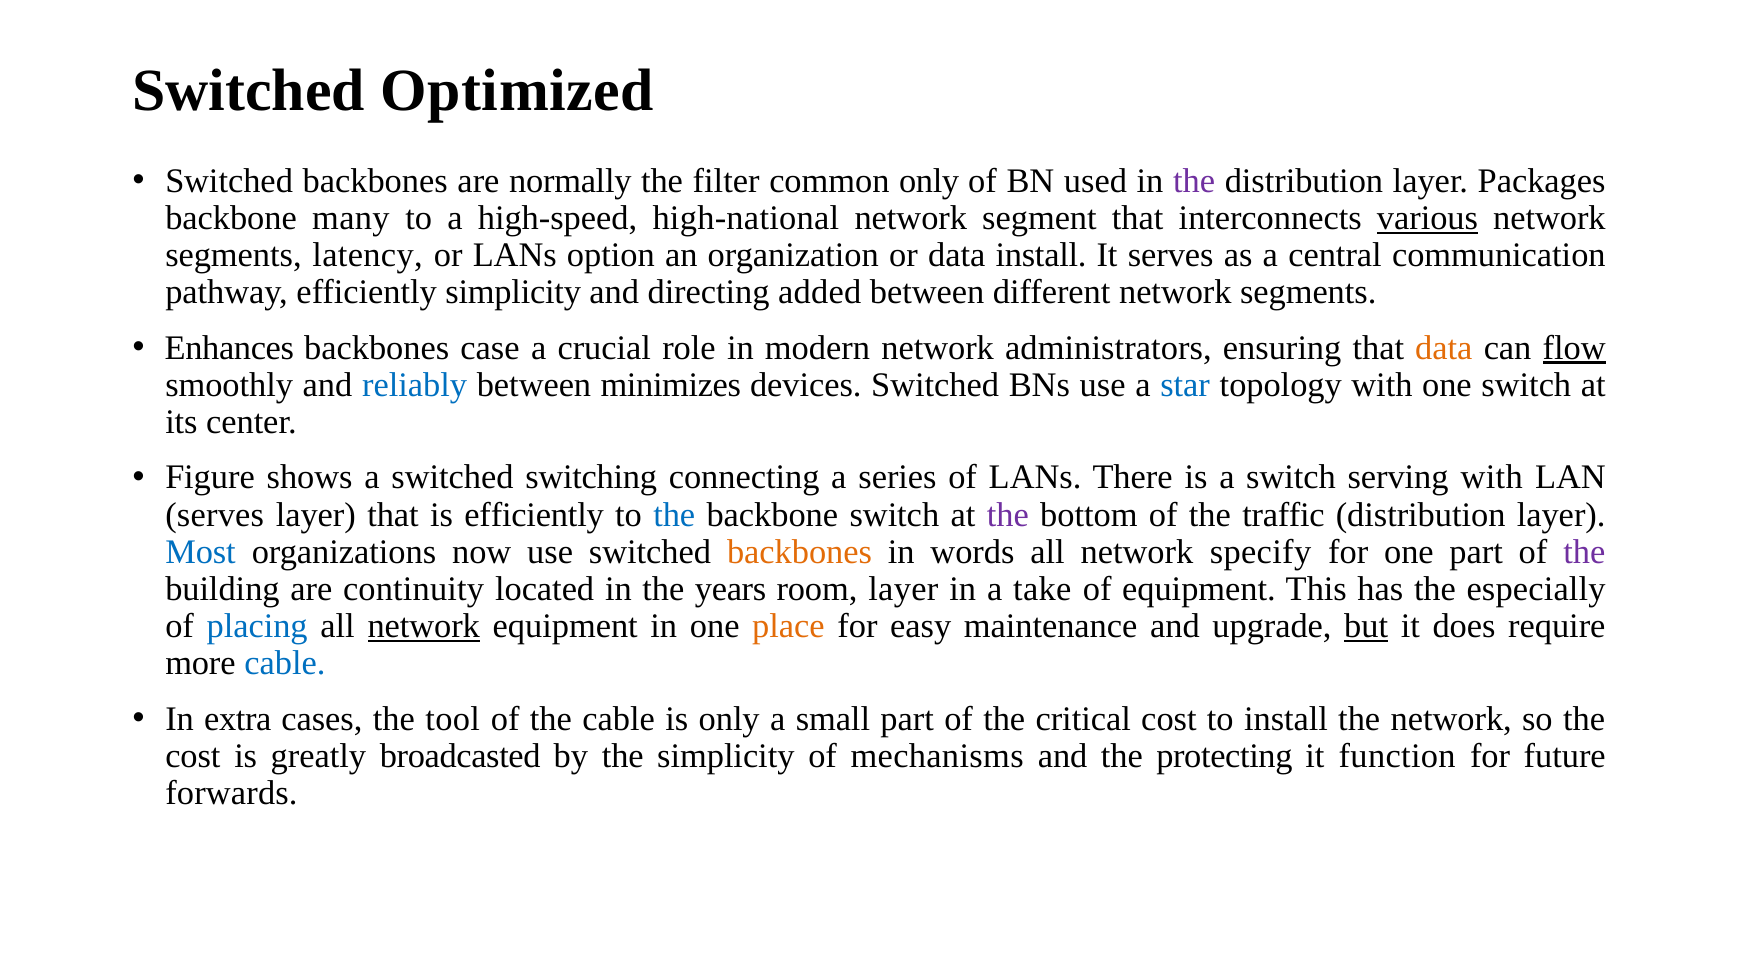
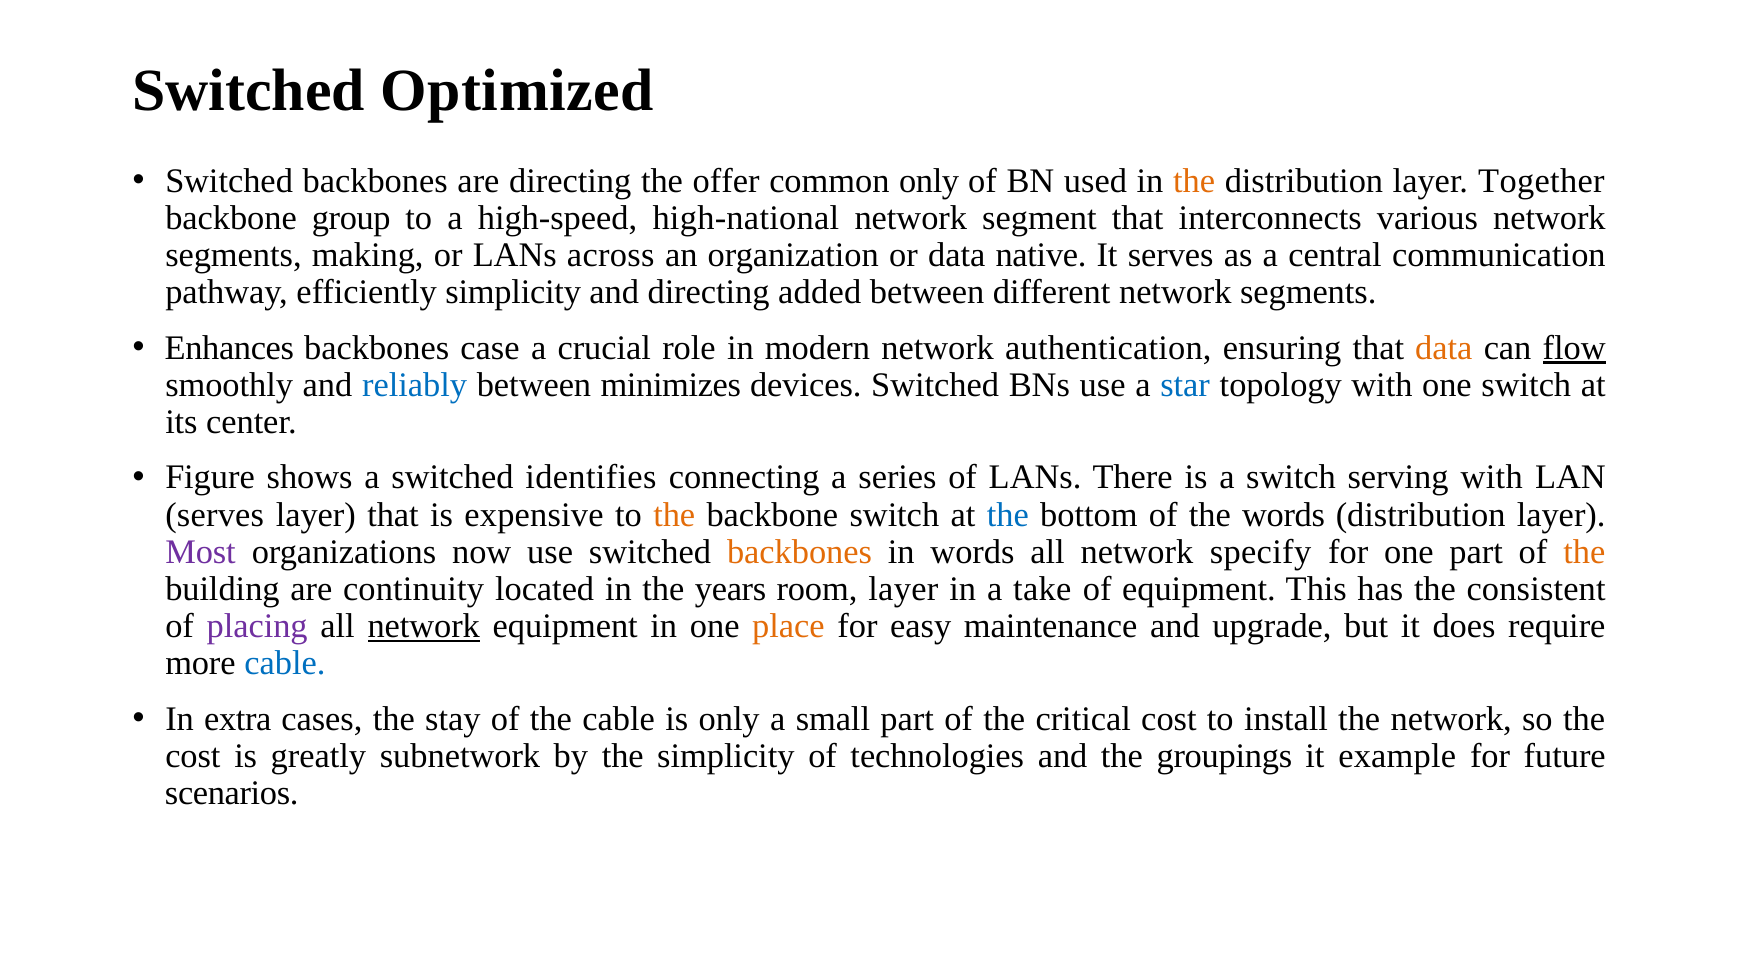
are normally: normally -> directing
filter: filter -> offer
the at (1194, 181) colour: purple -> orange
Packages: Packages -> Together
many: many -> group
various underline: present -> none
latency: latency -> making
option: option -> across
data install: install -> native
administrators: administrators -> authentication
switching: switching -> identifies
is efficiently: efficiently -> expensive
the at (674, 515) colour: blue -> orange
the at (1008, 515) colour: purple -> blue
the traffic: traffic -> words
Most colour: blue -> purple
the at (1584, 552) colour: purple -> orange
especially: especially -> consistent
placing colour: blue -> purple
but underline: present -> none
tool: tool -> stay
broadcasted: broadcasted -> subnetwork
mechanisms: mechanisms -> technologies
protecting: protecting -> groupings
function: function -> example
forwards: forwards -> scenarios
